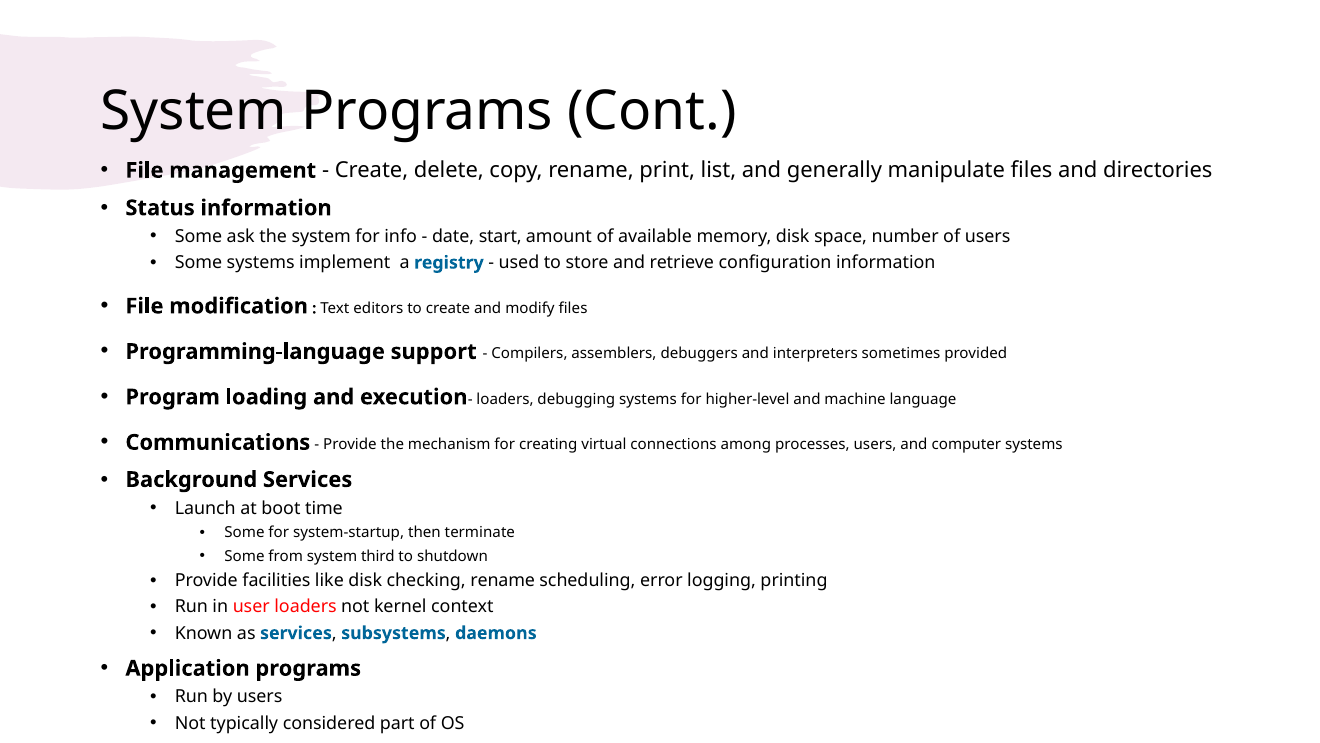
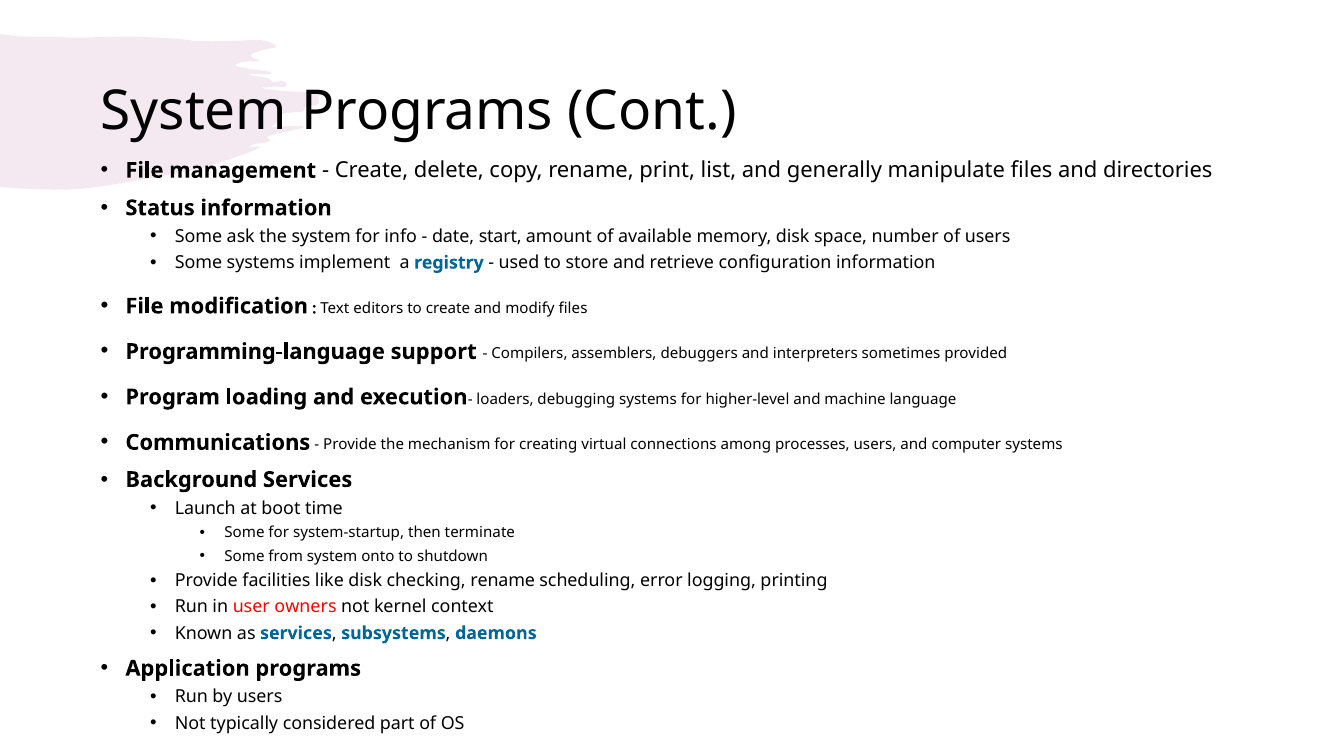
third: third -> onto
user loaders: loaders -> owners
